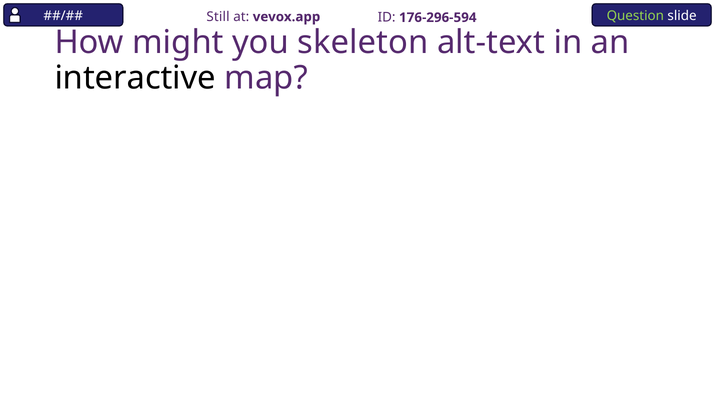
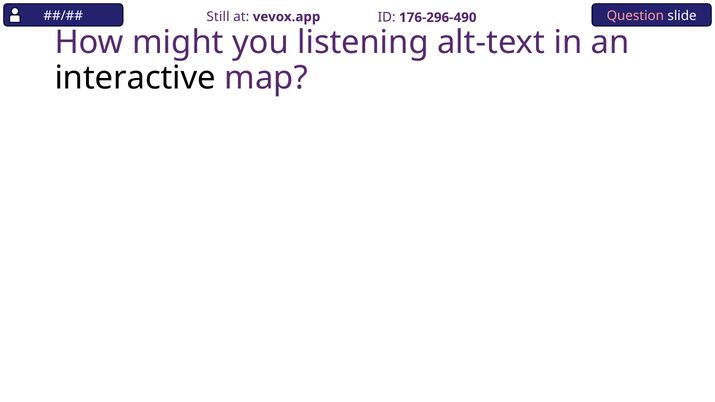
Question colour: light green -> pink
176-296-594: 176-296-594 -> 176-296-490
skeleton: skeleton -> listening
